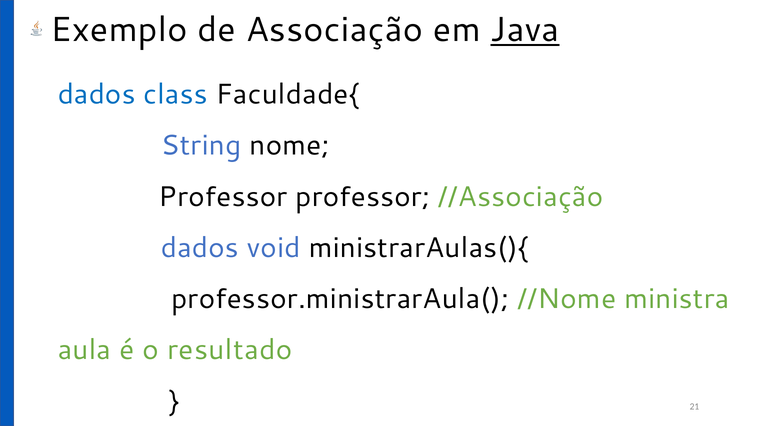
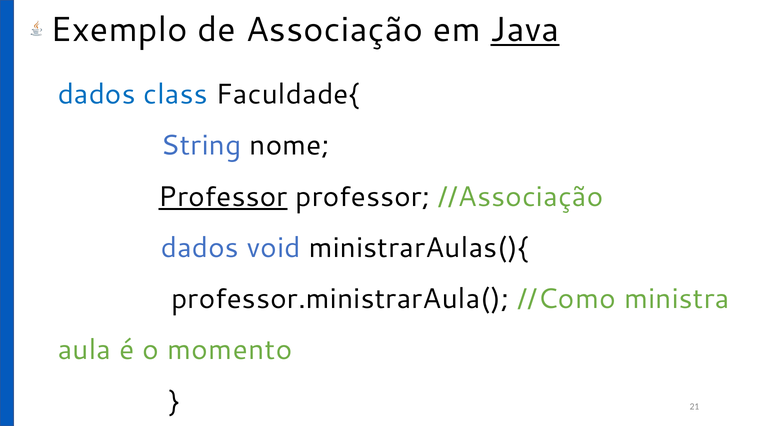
Professor at (223, 197) underline: none -> present
//Nome: //Nome -> //Como
resultado: resultado -> momento
